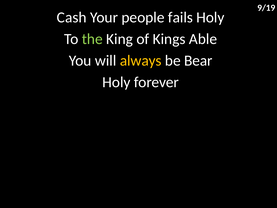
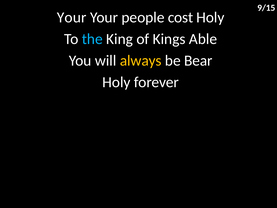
9/19: 9/19 -> 9/15
Cash at (72, 17): Cash -> Your
fails: fails -> cost
the colour: light green -> light blue
